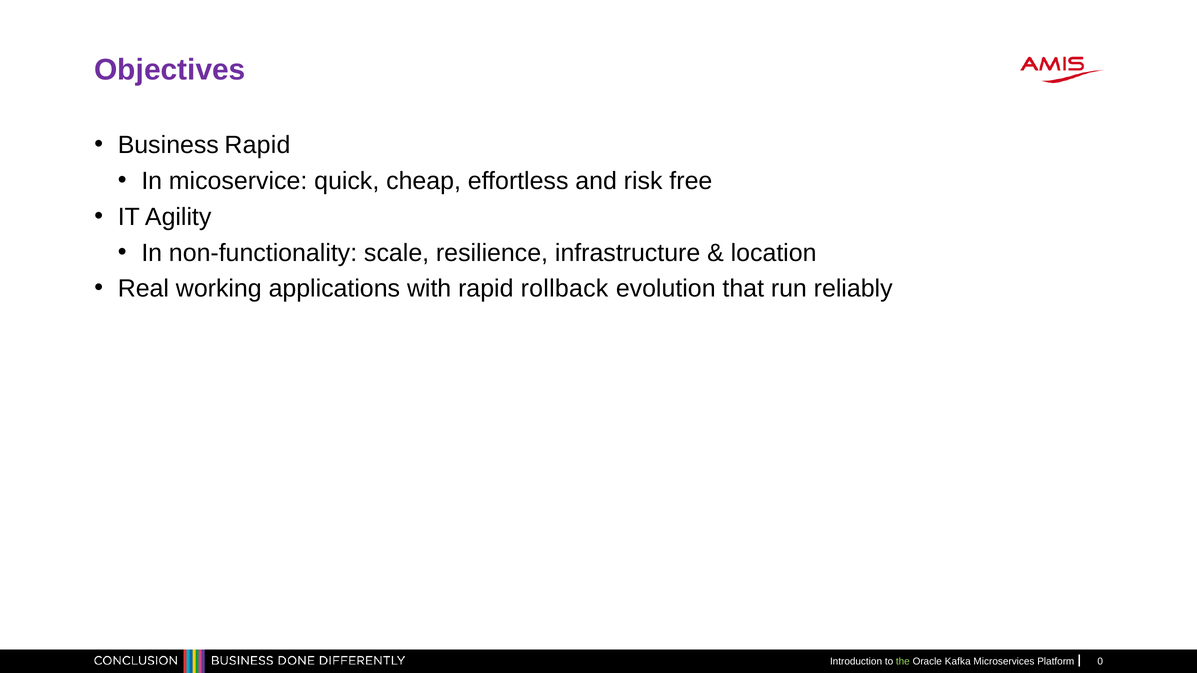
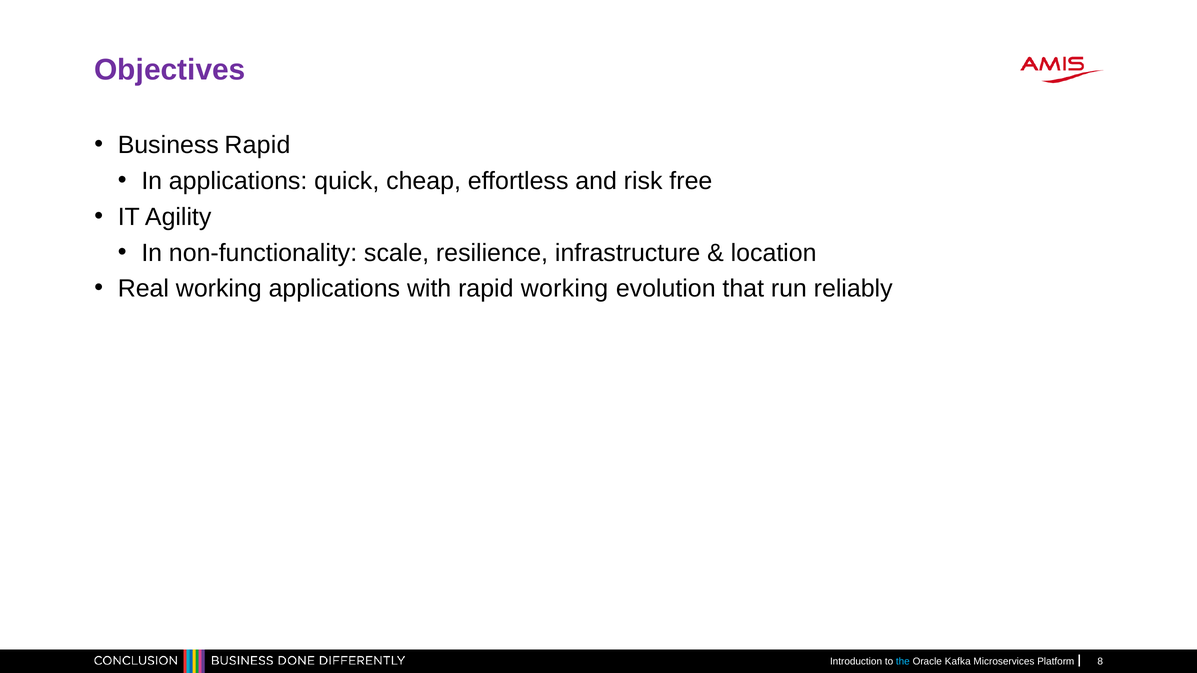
In micoservice: micoservice -> applications
rapid rollback: rollback -> working
the colour: light green -> light blue
0: 0 -> 8
